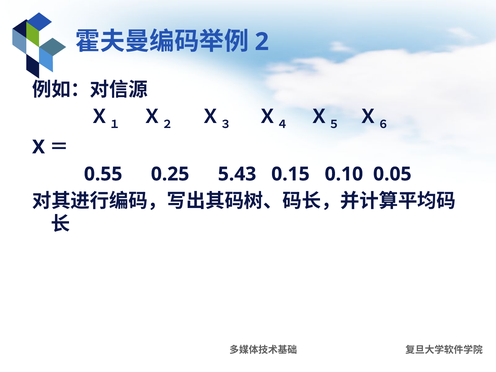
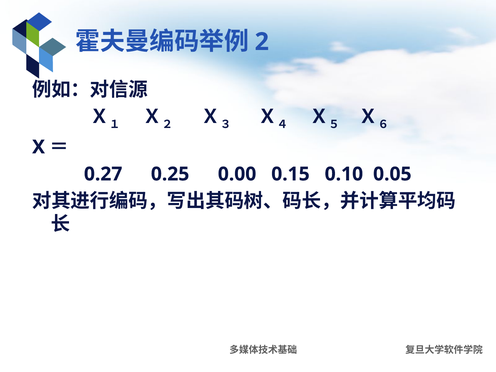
0.55: 0.55 -> 0.27
5.43: 5.43 -> 0.00
